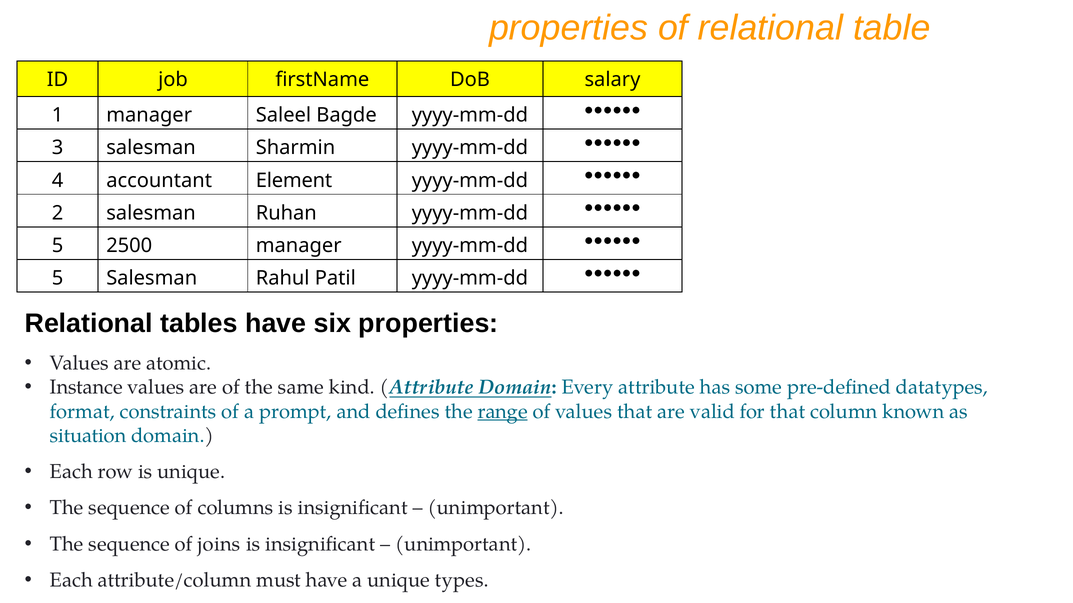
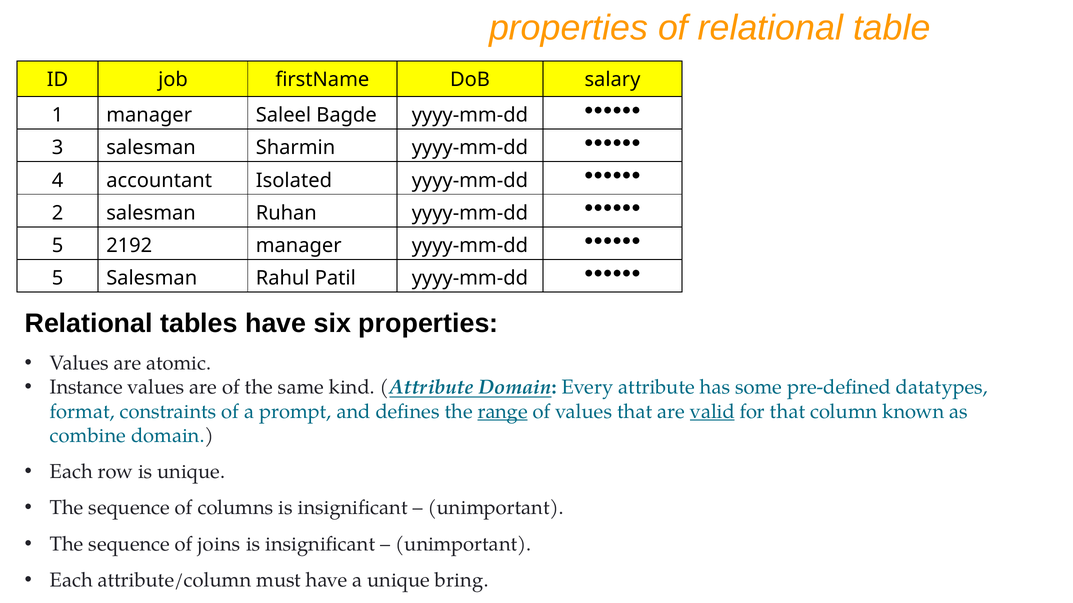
Element: Element -> Isolated
2500: 2500 -> 2192
valid underline: none -> present
situation: situation -> combine
types: types -> bring
